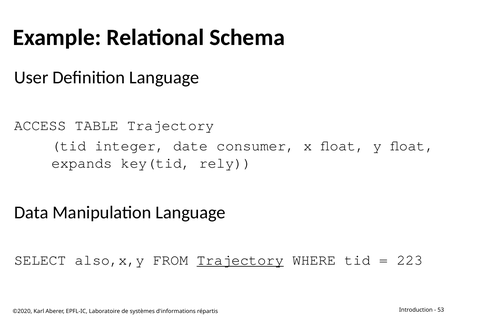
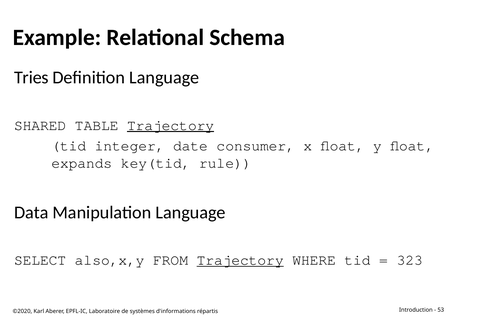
User: User -> Tries
ACCESS: ACCESS -> SHARED
Trajectory at (171, 125) underline: none -> present
rely: rely -> rule
223: 223 -> 323
